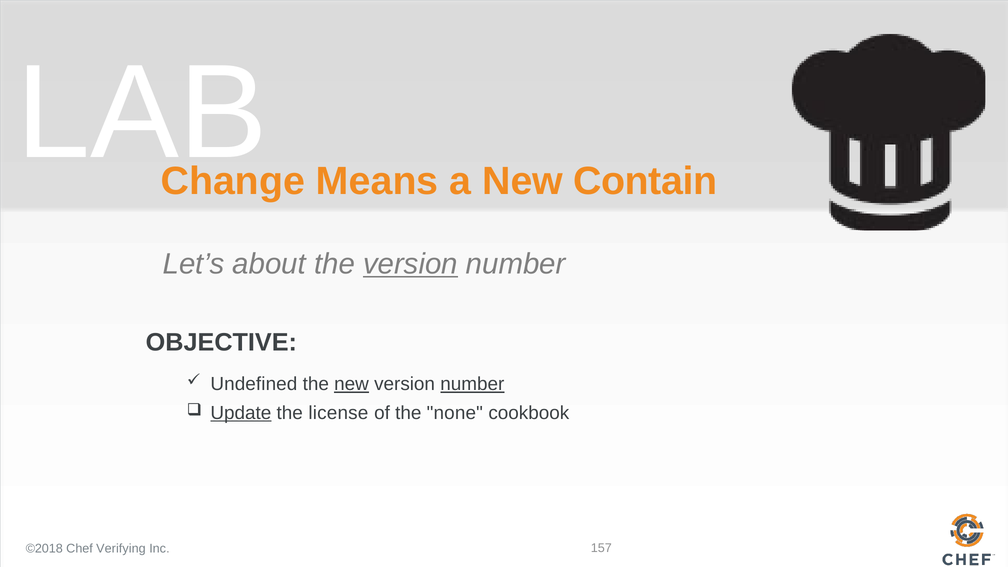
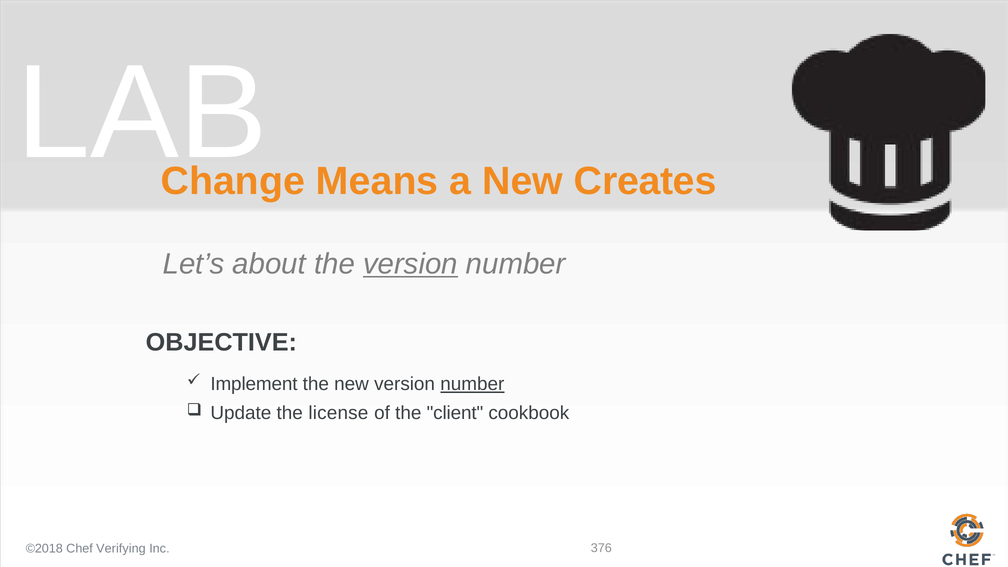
Contain: Contain -> Creates
Undefined: Undefined -> Implement
new at (352, 384) underline: present -> none
Update underline: present -> none
none: none -> client
157: 157 -> 376
